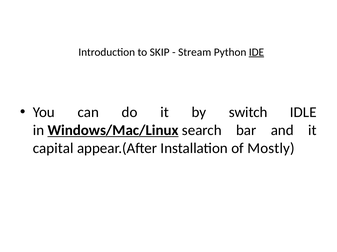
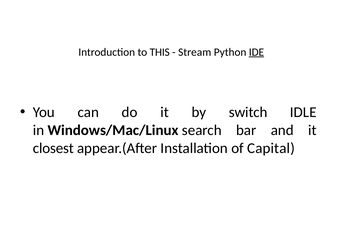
SKIP: SKIP -> THIS
Windows/Mac/Linux underline: present -> none
capital: capital -> closest
Mostly: Mostly -> Capital
